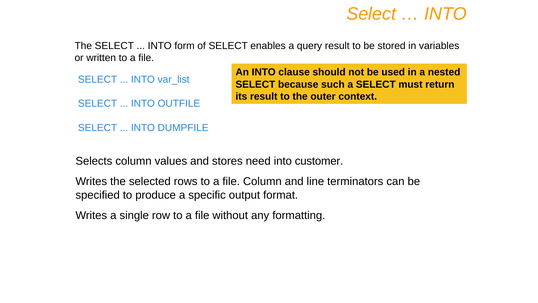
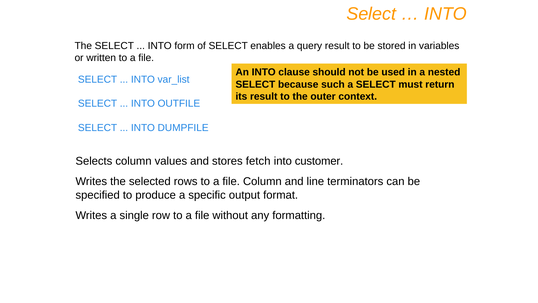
need: need -> fetch
